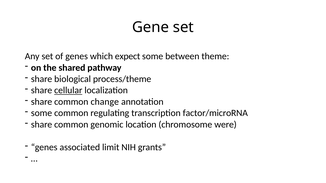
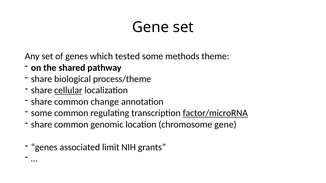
expect: expect -> tested
between: between -> methods
factor/microRNA underline: none -> present
chromosome were: were -> gene
